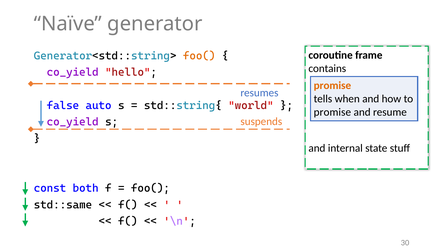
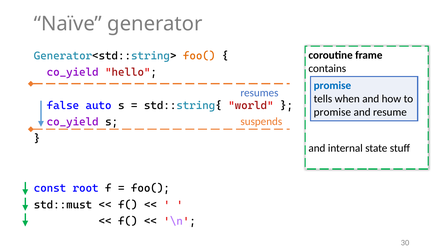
promise at (332, 86) colour: orange -> blue
both: both -> root
std::same: std::same -> std::must
